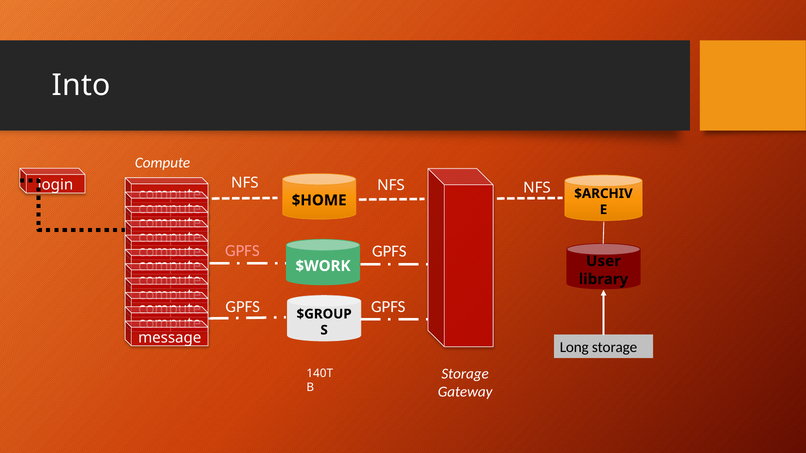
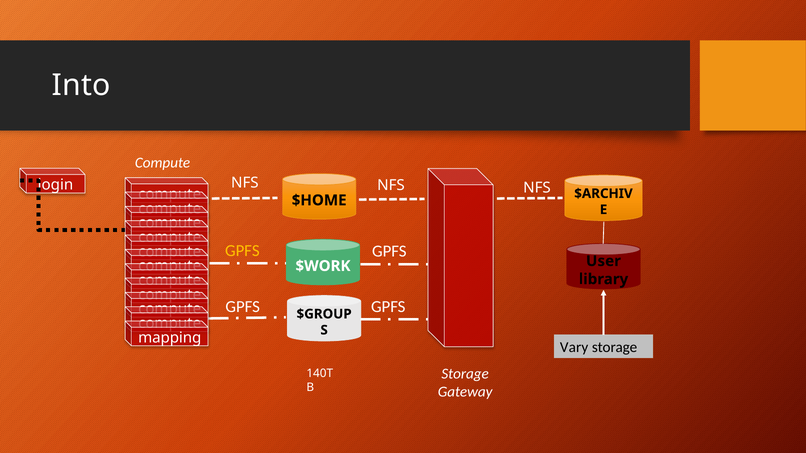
GPFS at (242, 251) colour: pink -> yellow
message: message -> mapping
Long: Long -> Vary
